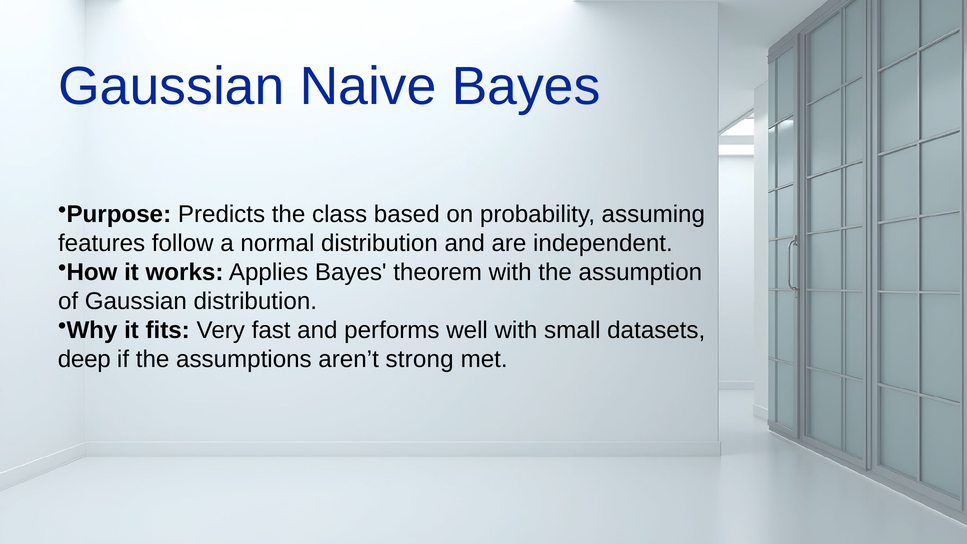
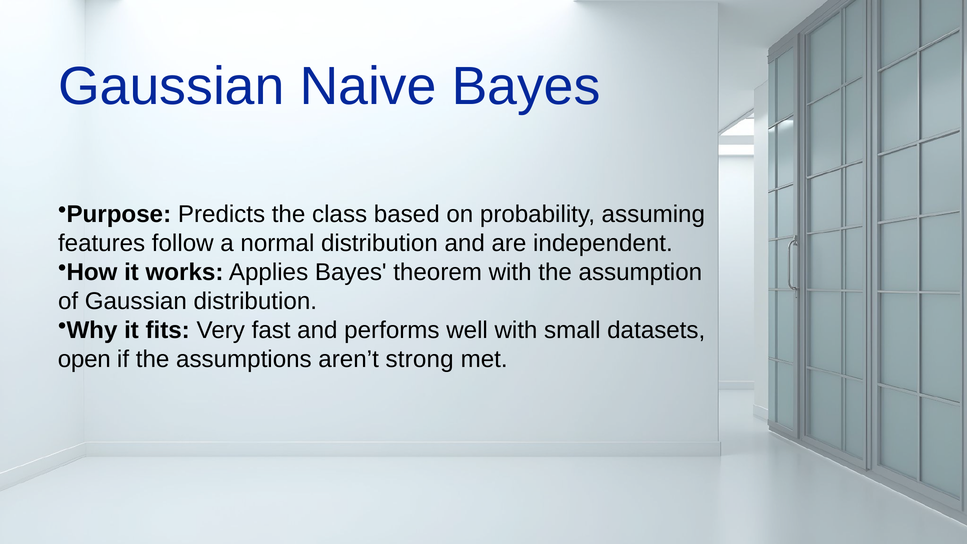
deep: deep -> open
